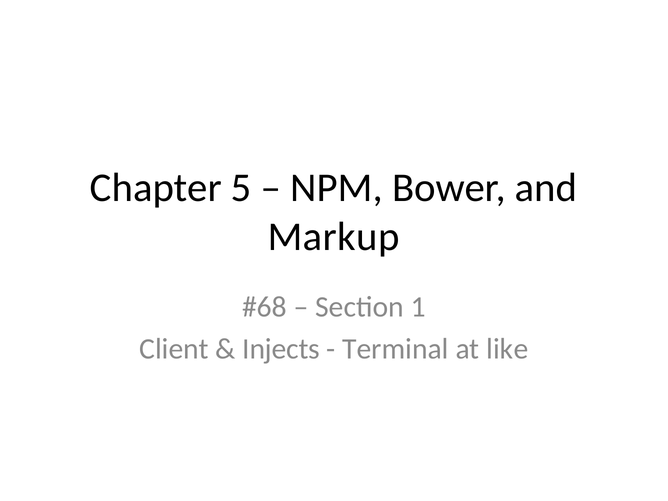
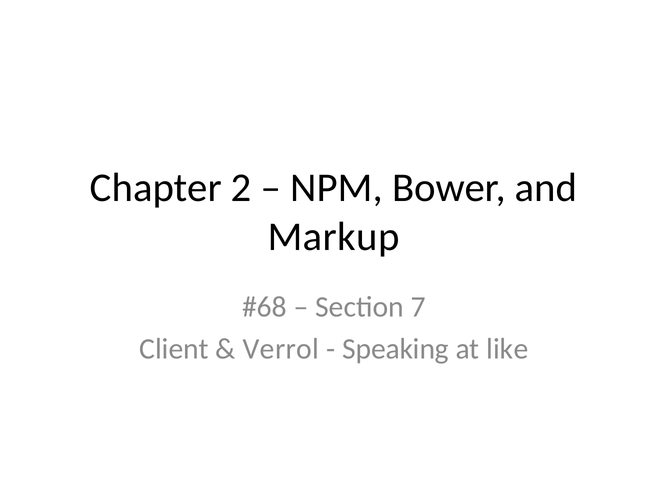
5: 5 -> 2
1: 1 -> 7
Injects: Injects -> Verrol
Terminal: Terminal -> Speaking
